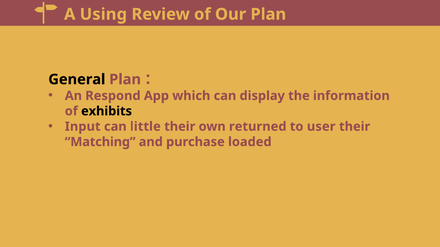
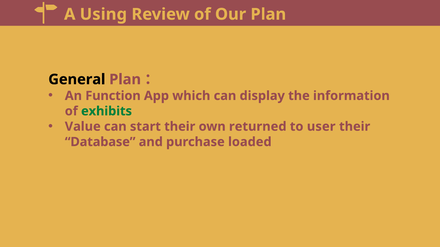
Respond: Respond -> Function
exhibits colour: black -> green
Input: Input -> Value
little: little -> start
Matching: Matching -> Database
